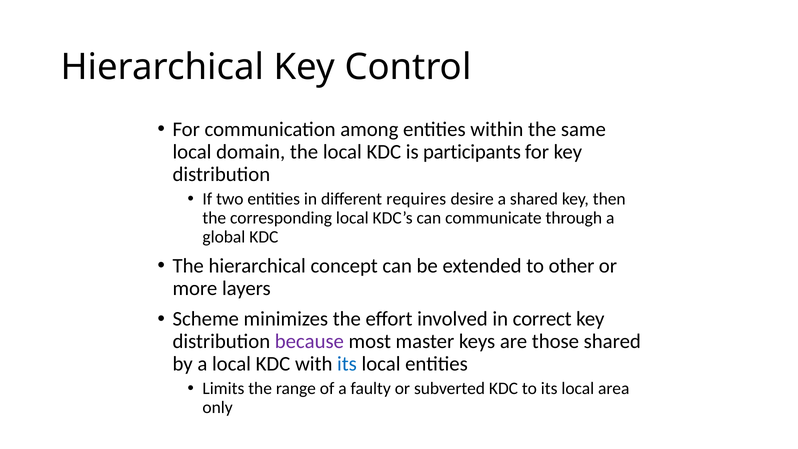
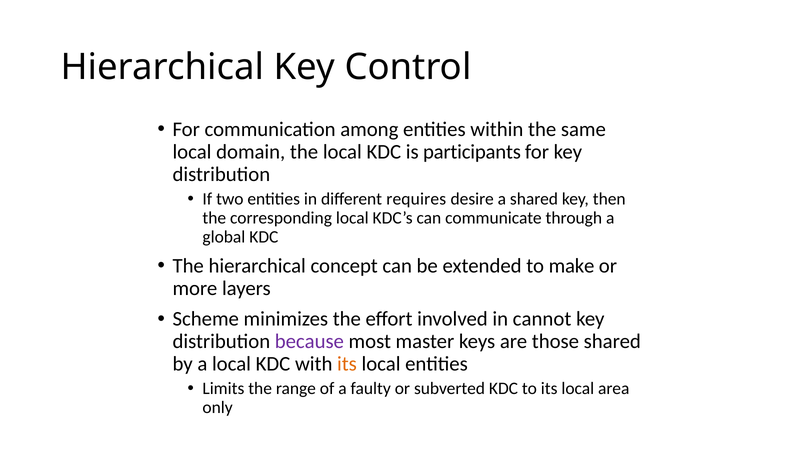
other: other -> make
correct: correct -> cannot
its at (347, 364) colour: blue -> orange
